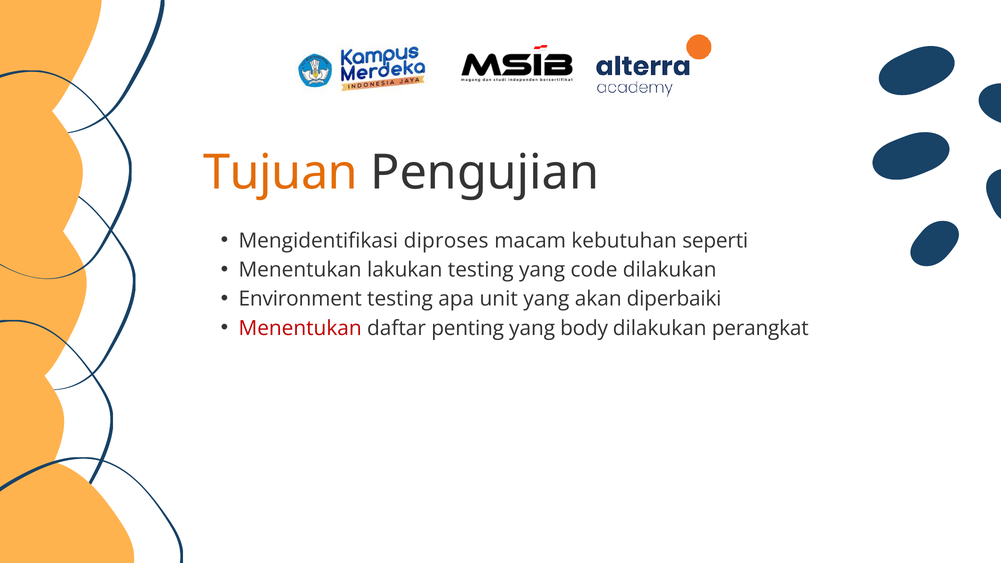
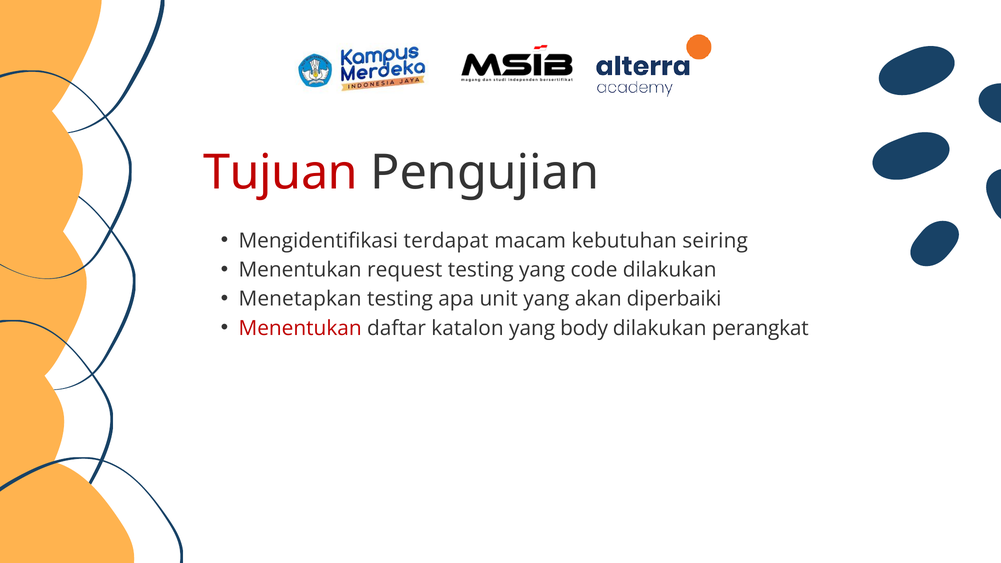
Tujuan colour: orange -> red
diproses: diproses -> terdapat
seperti: seperti -> seiring
lakukan: lakukan -> request
Environment: Environment -> Menetapkan
penting: penting -> katalon
